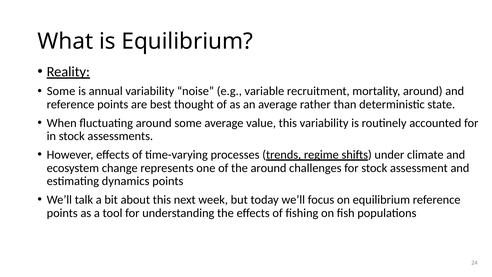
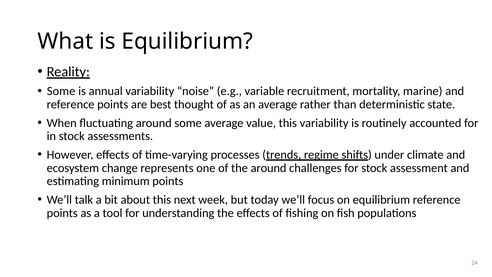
mortality around: around -> marine
dynamics: dynamics -> minimum
